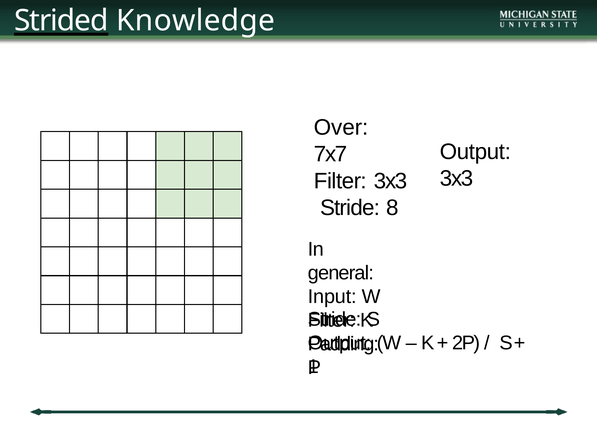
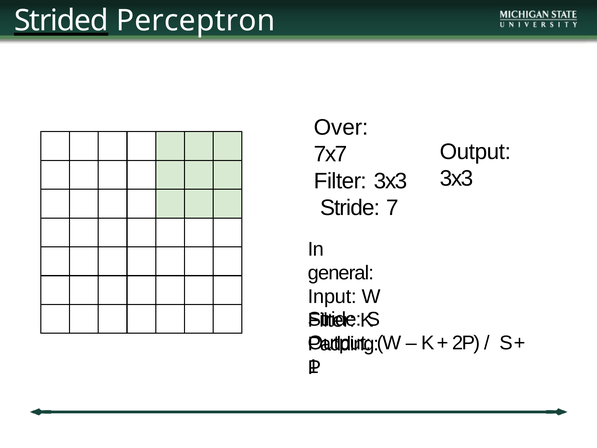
Knowledge: Knowledge -> Perceptron
8: 8 -> 7
